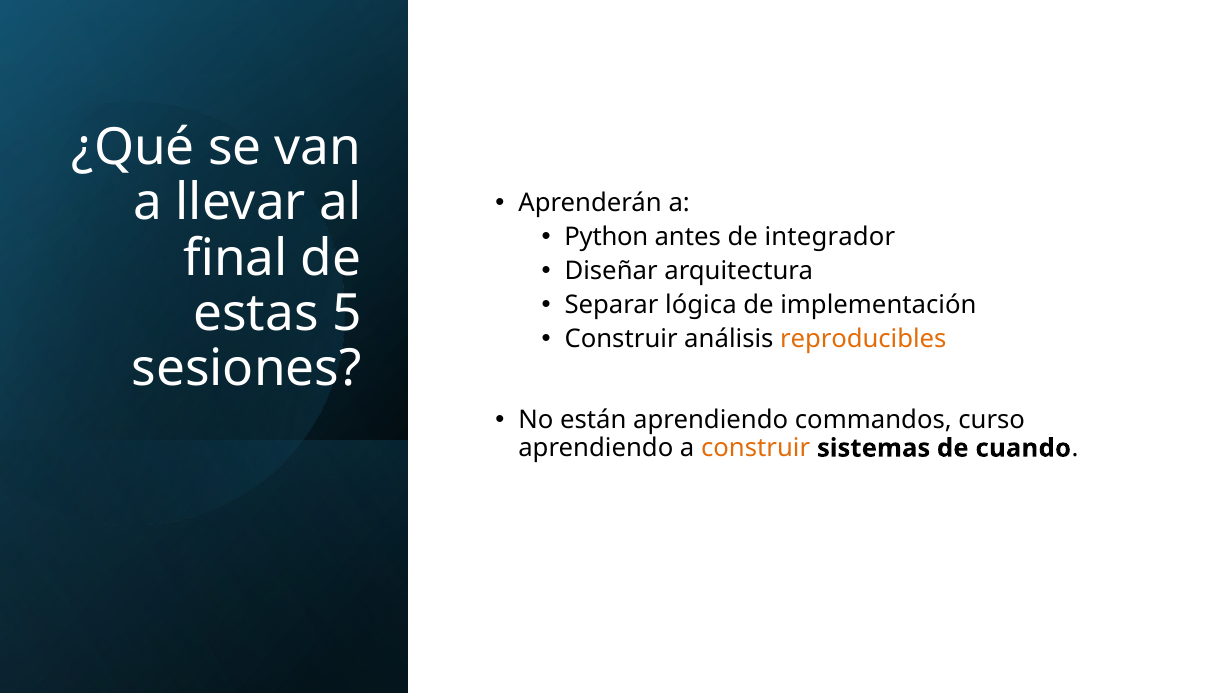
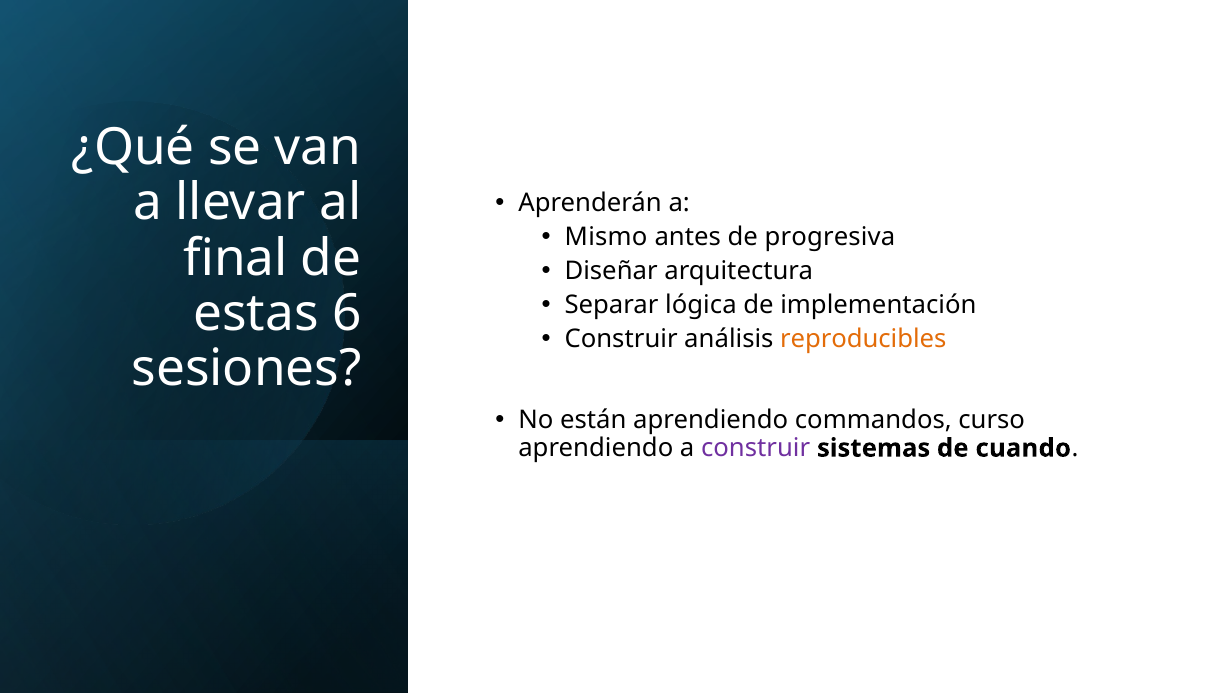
Python: Python -> Mismo
integrador: integrador -> progresiva
5: 5 -> 6
construir at (756, 448) colour: orange -> purple
